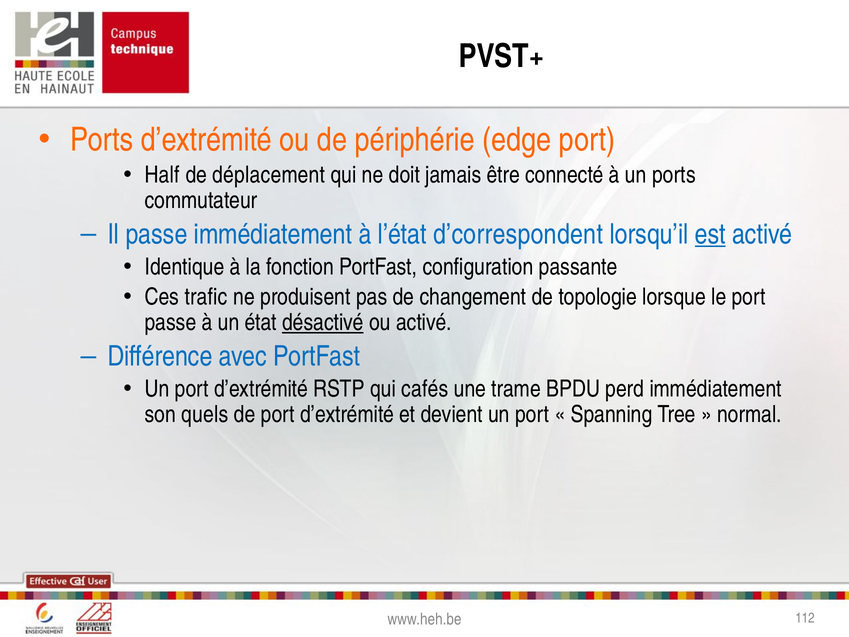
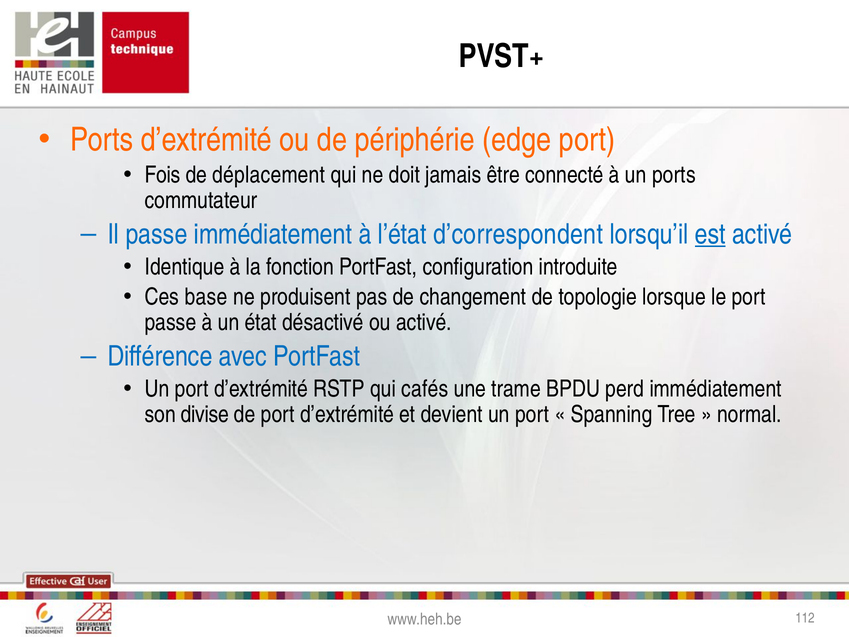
Half: Half -> Fois
passante: passante -> introduite
trafic: trafic -> base
désactivé underline: present -> none
quels: quels -> divise
